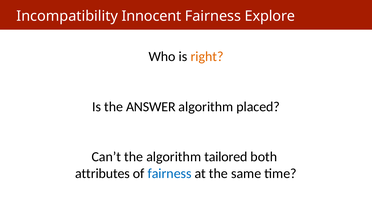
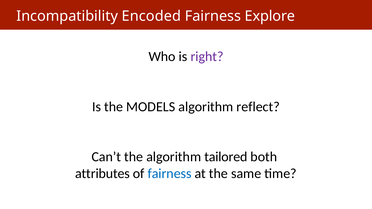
Innocent: Innocent -> Encoded
right colour: orange -> purple
ANSWER: ANSWER -> MODELS
placed: placed -> reflect
